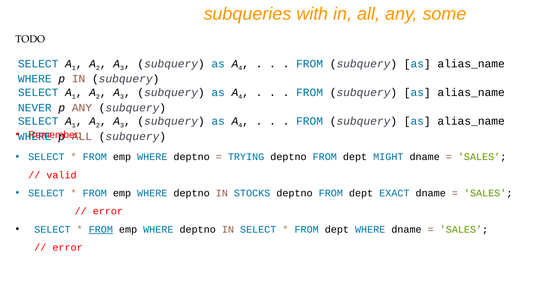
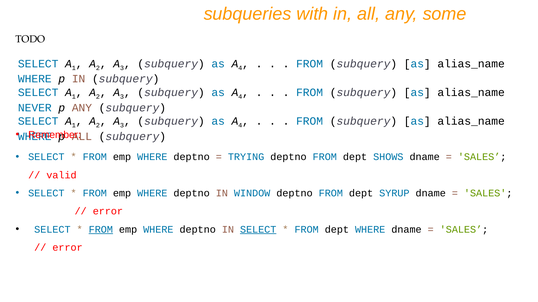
MIGHT: MIGHT -> SHOWS
STOCKS: STOCKS -> WINDOW
EXACT: EXACT -> SYRUP
SELECT at (258, 230) underline: none -> present
